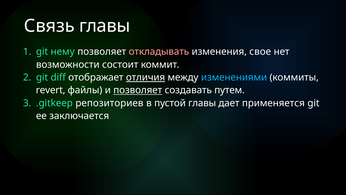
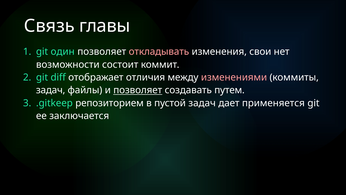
нему: нему -> один
свое: свое -> свои
отличия underline: present -> none
изменениями colour: light blue -> pink
revert at (51, 90): revert -> задач
репозиториев: репозиториев -> репозиторием
пустой главы: главы -> задач
